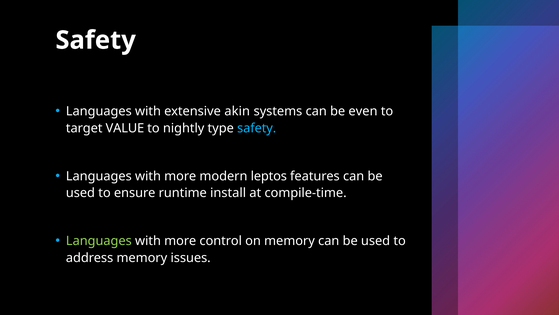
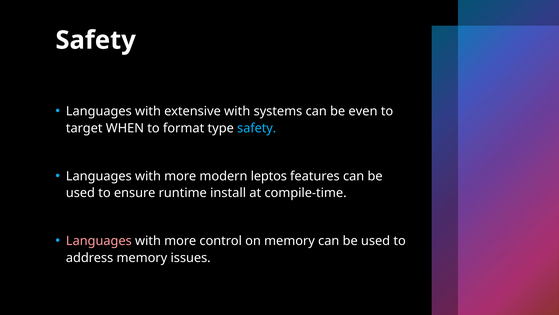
extensive akin: akin -> with
VALUE: VALUE -> WHEN
nightly: nightly -> format
Languages at (99, 240) colour: light green -> pink
